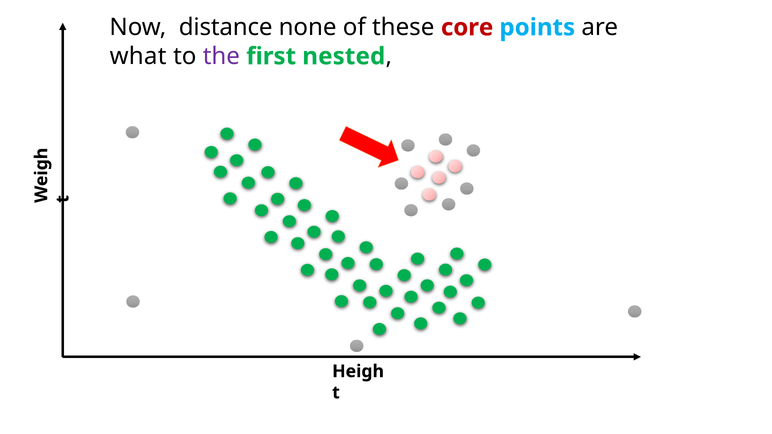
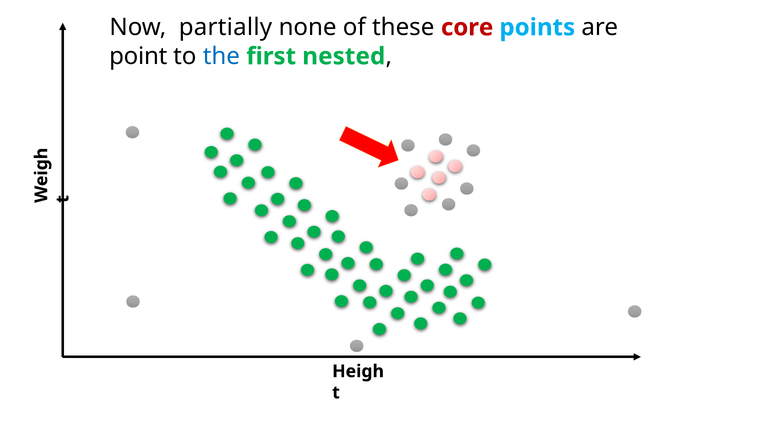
distance: distance -> partially
what: what -> point
the colour: purple -> blue
